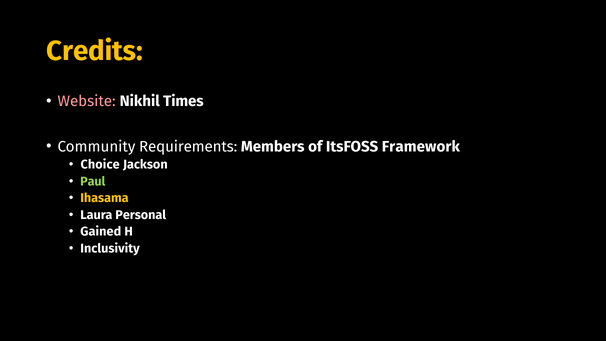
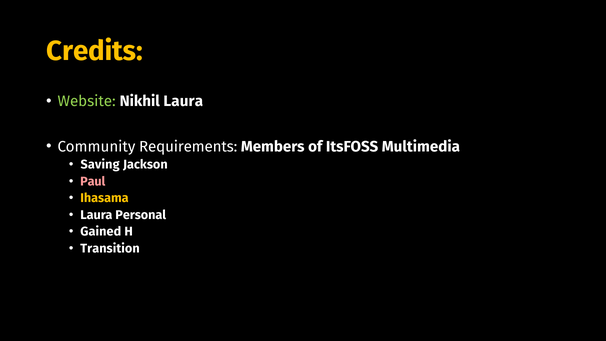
Website colour: pink -> light green
Nikhil Times: Times -> Laura
Framework: Framework -> Multimedia
Choice: Choice -> Saving
Paul colour: light green -> pink
Inclusivity: Inclusivity -> Transition
